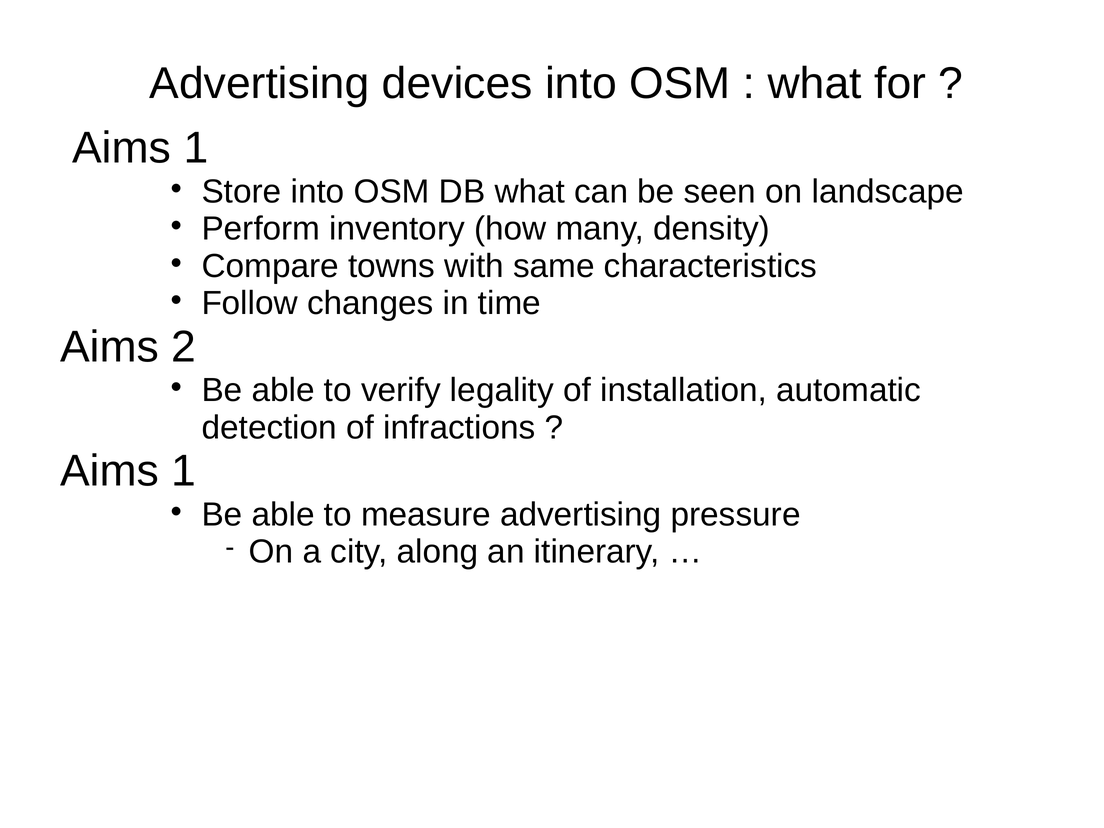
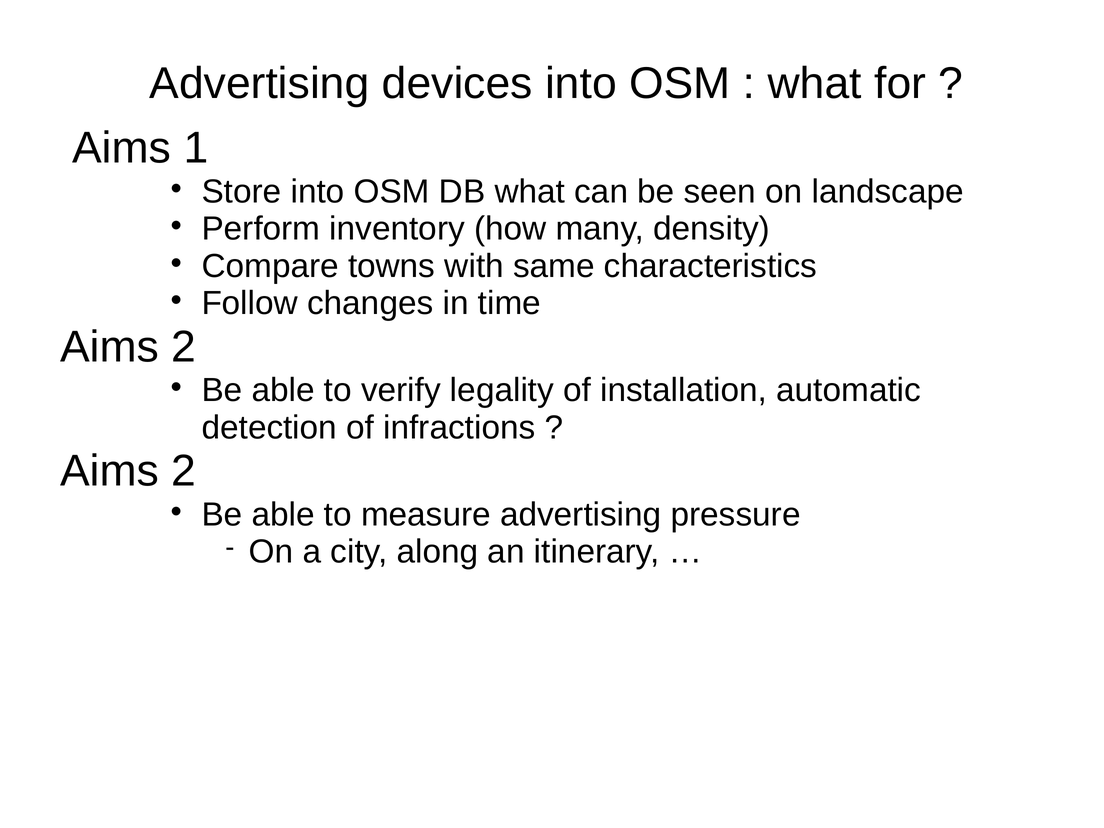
1 at (184, 471): 1 -> 2
